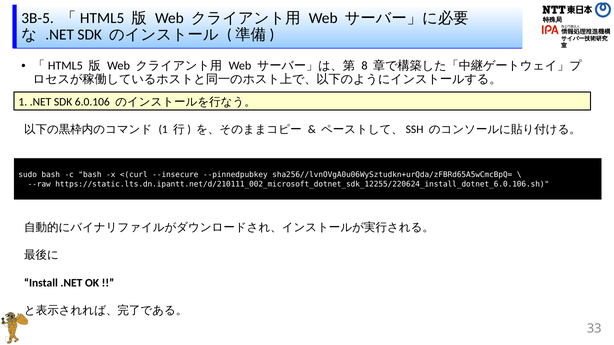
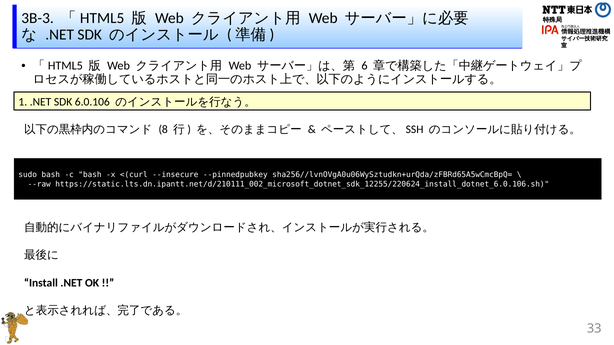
3B-5: 3B-5 -> 3B-3
8: 8 -> 6
1 at (163, 130): 1 -> 8
